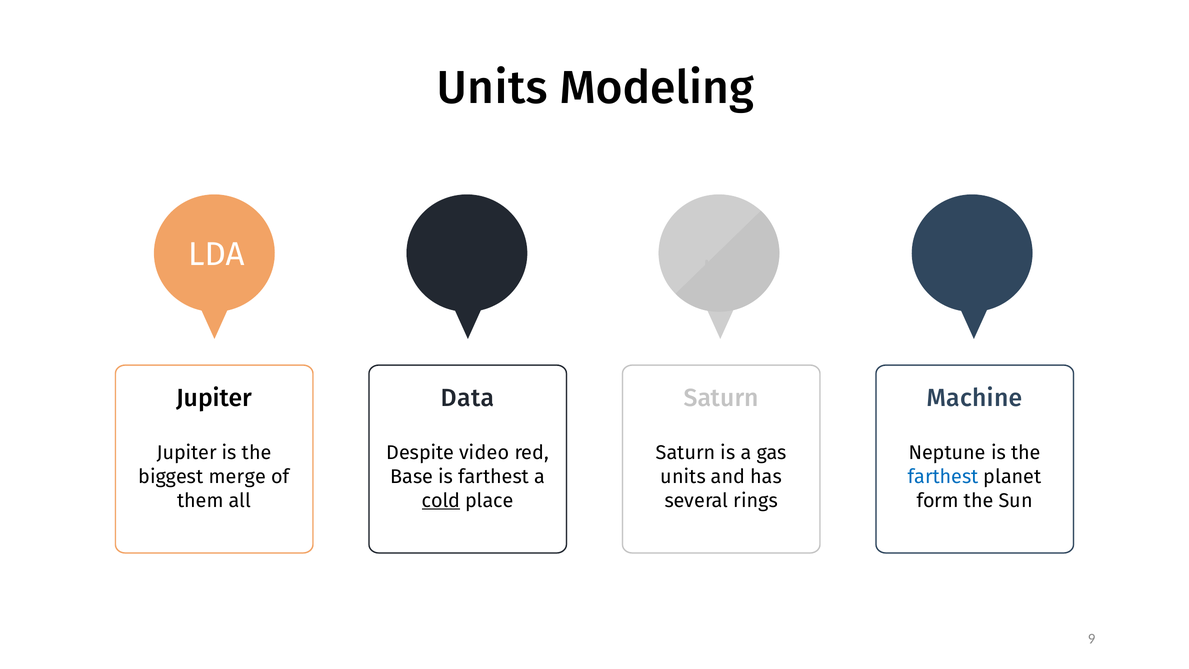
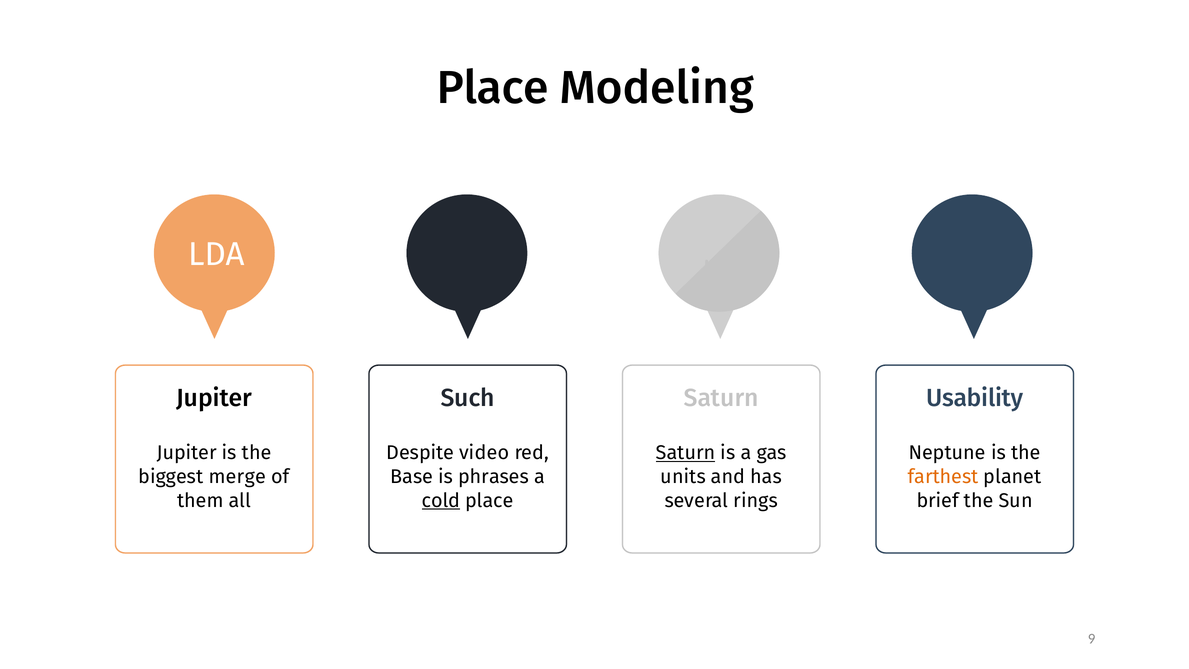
Units at (492, 88): Units -> Place
Data: Data -> Such
Machine: Machine -> Usability
Saturn at (686, 453) underline: none -> present
is farthest: farthest -> phrases
farthest at (943, 477) colour: blue -> orange
form: form -> brief
